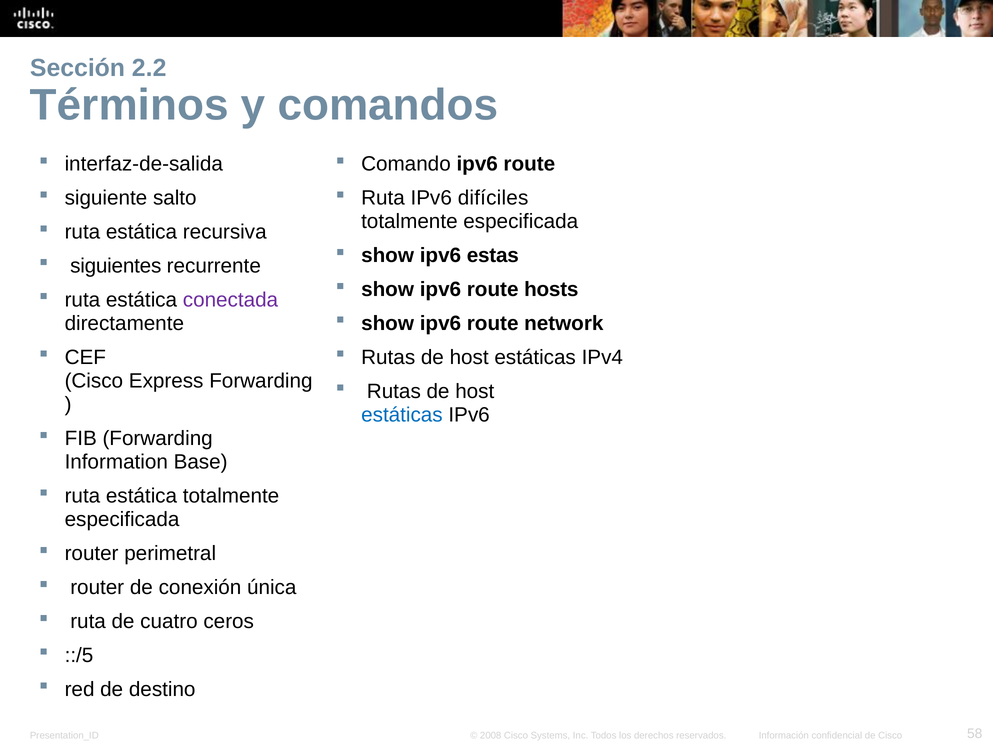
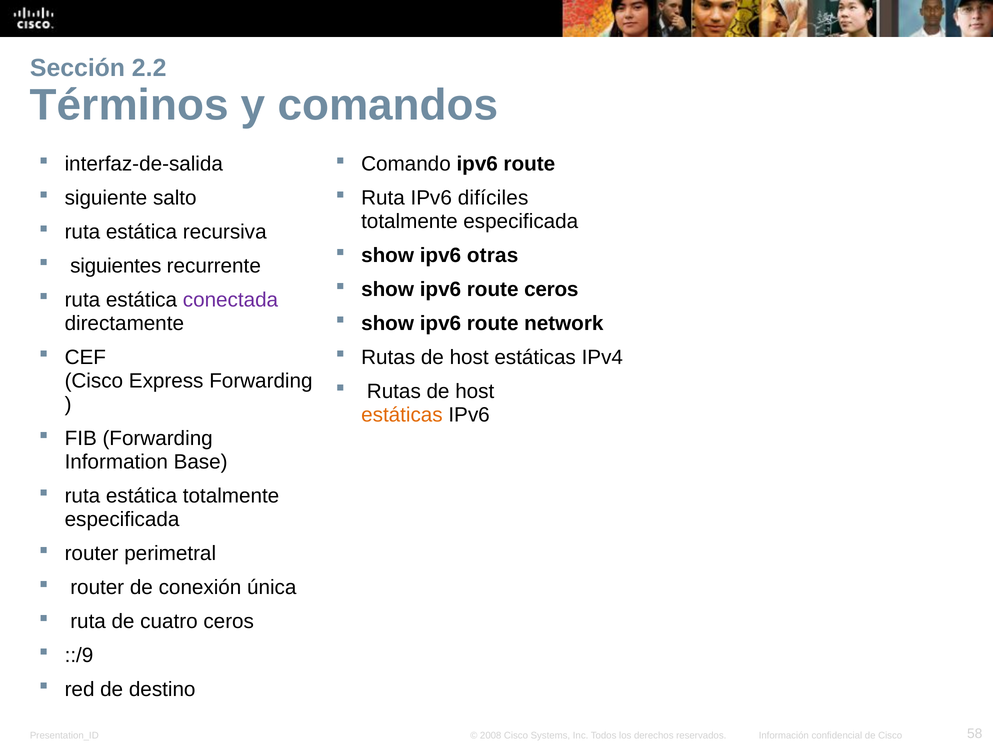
estas: estas -> otras
route hosts: hosts -> ceros
estáticas at (402, 415) colour: blue -> orange
::/5: ::/5 -> ::/9
